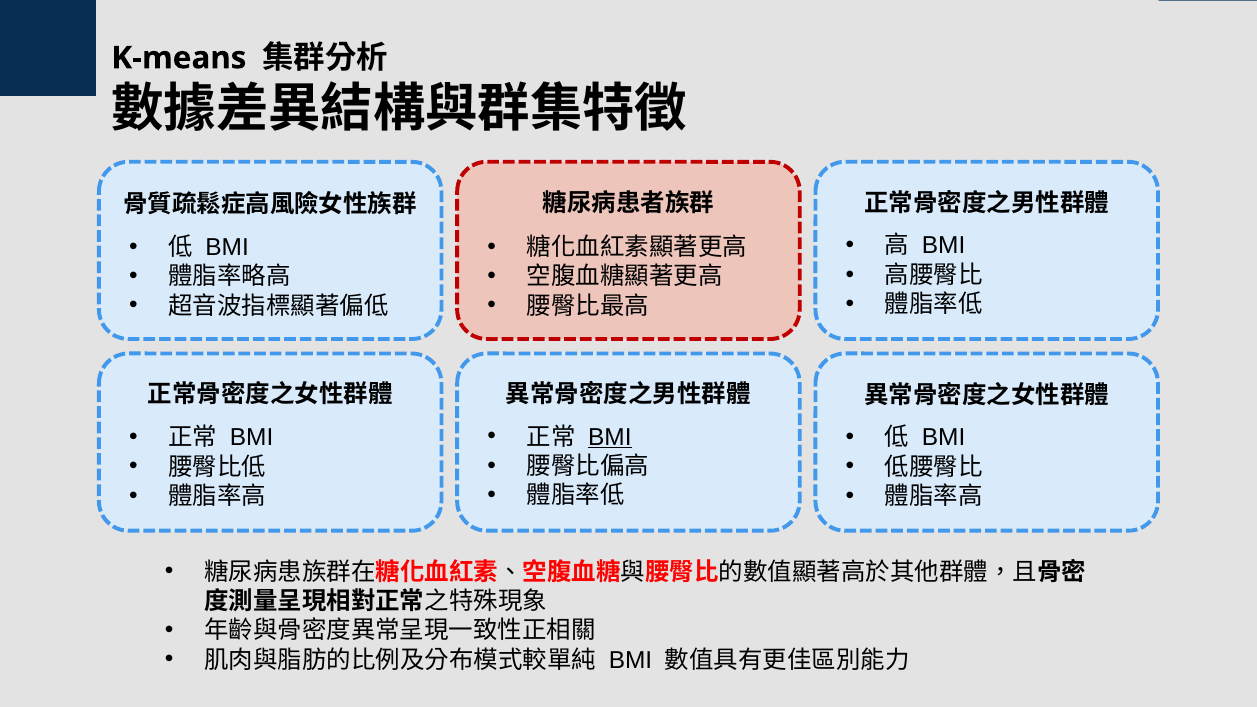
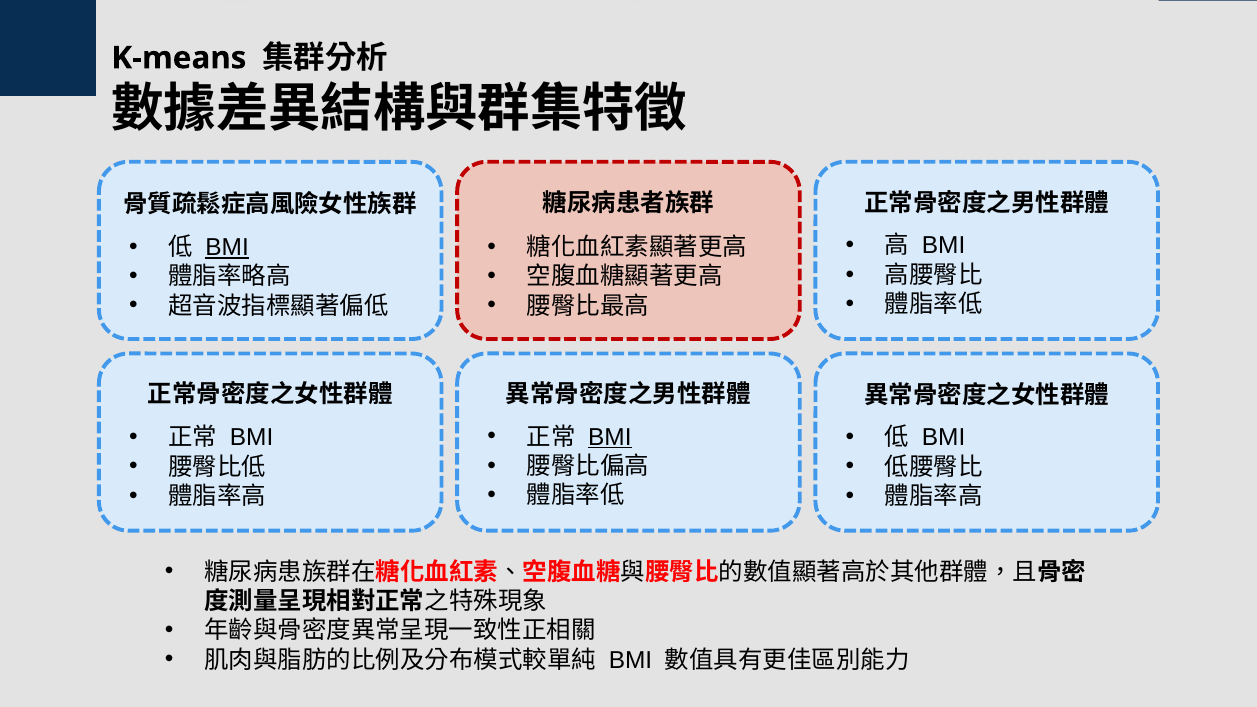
BMI at (227, 247) underline: none -> present
